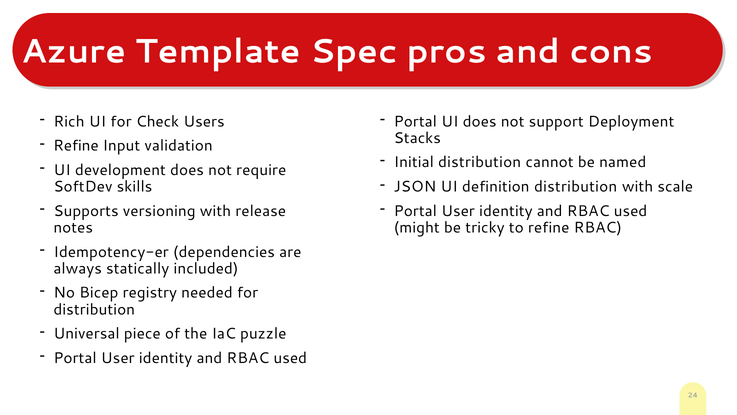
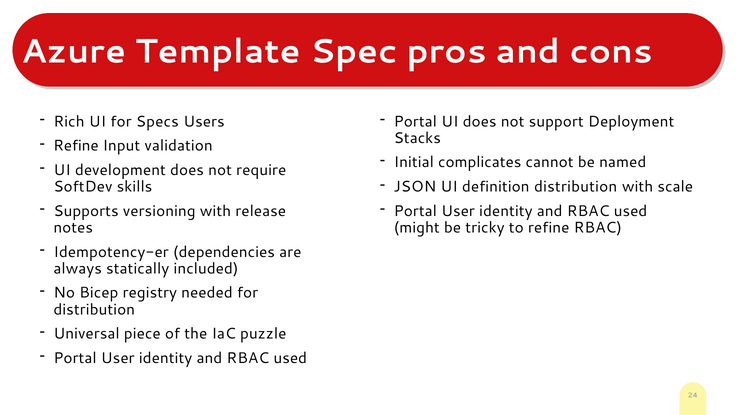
Check: Check -> Specs
Initial distribution: distribution -> complicates
